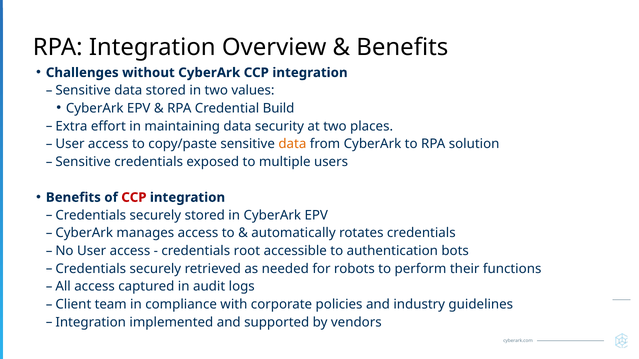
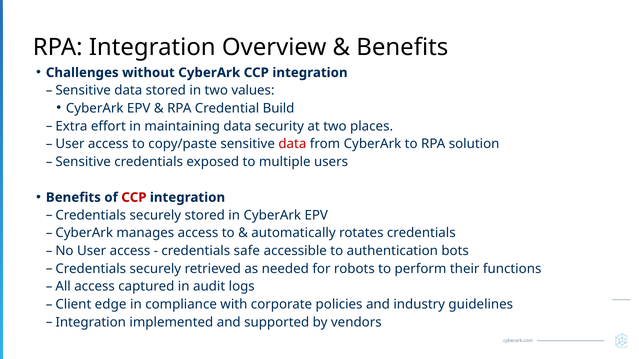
data at (292, 144) colour: orange -> red
root: root -> safe
team: team -> edge
